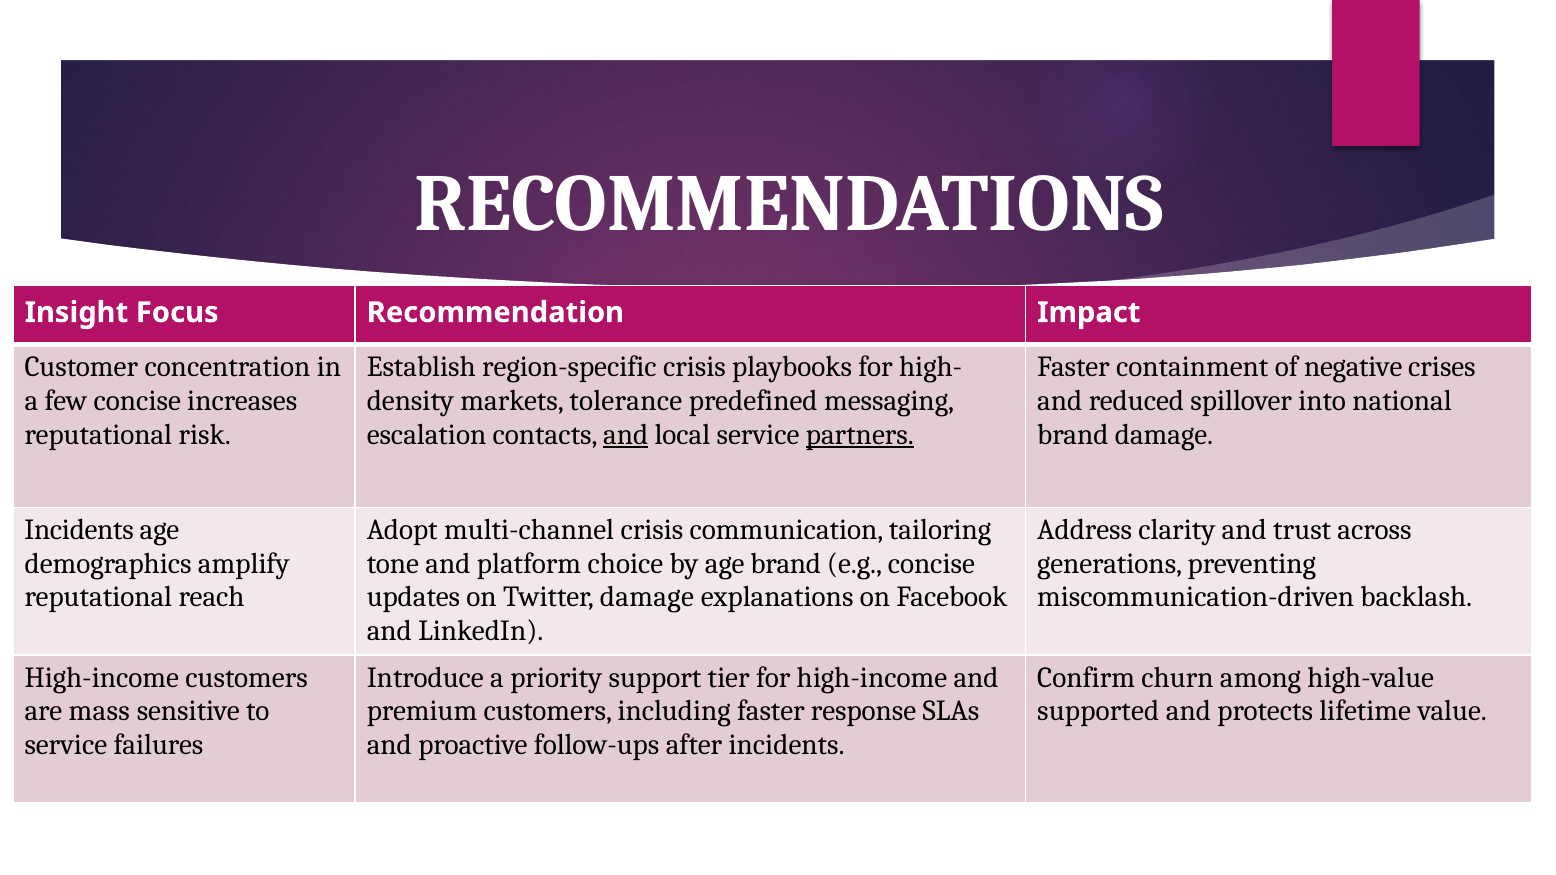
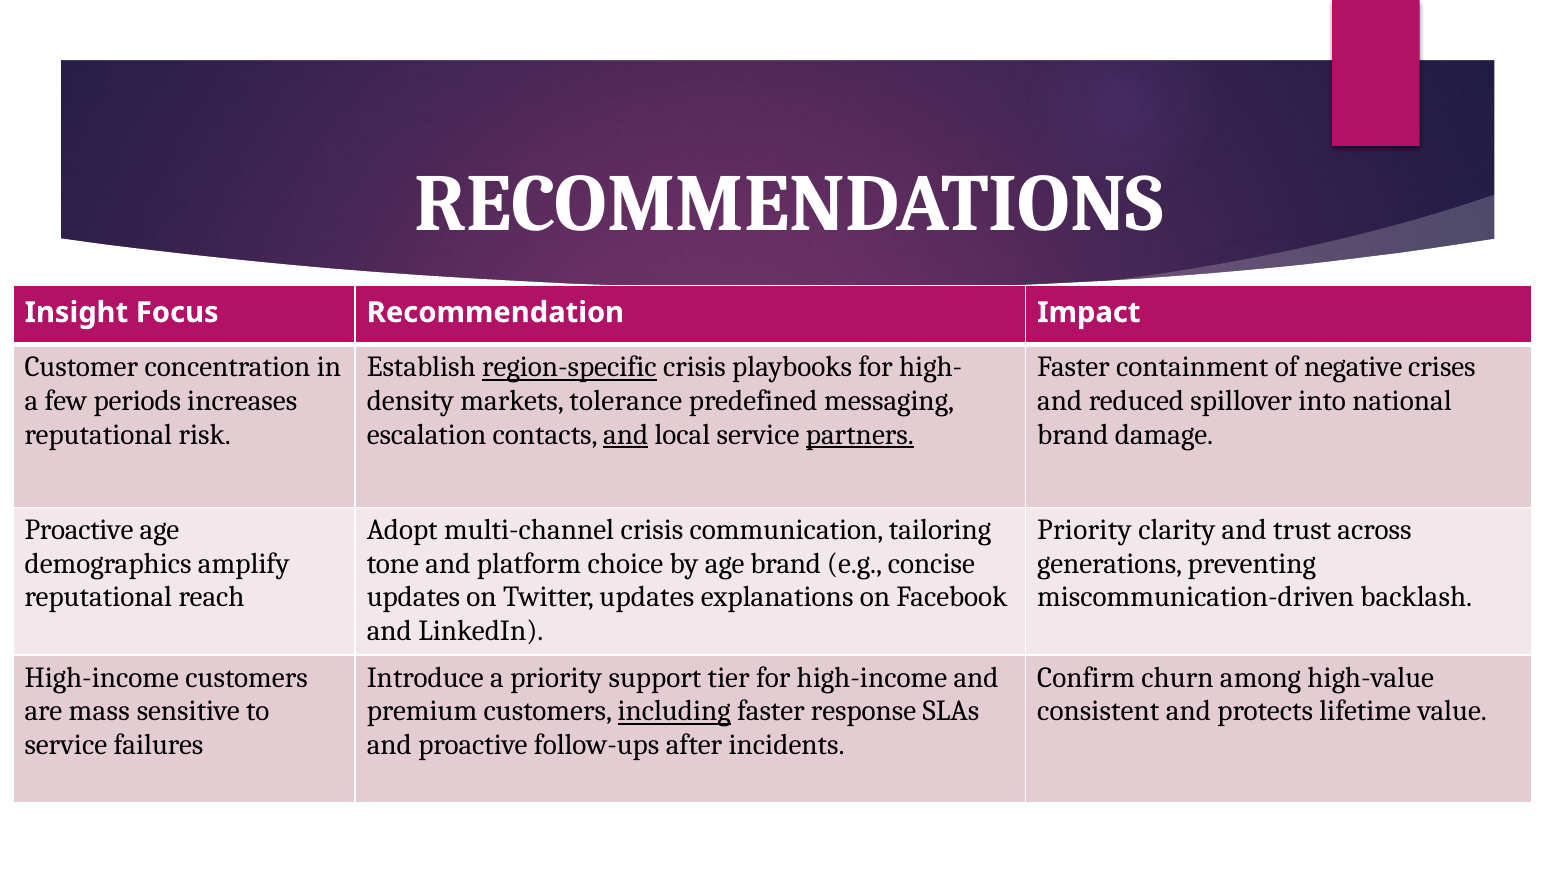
region-specific underline: none -> present
few concise: concise -> periods
Incidents at (79, 530): Incidents -> Proactive
Address at (1085, 530): Address -> Priority
Twitter damage: damage -> updates
including underline: none -> present
supported: supported -> consistent
